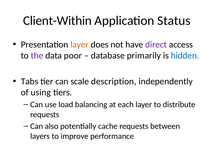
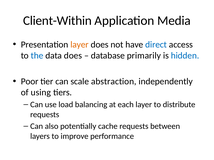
Status: Status -> Media
direct colour: purple -> blue
the colour: purple -> blue
data poor: poor -> does
Tabs: Tabs -> Poor
description: description -> abstraction
